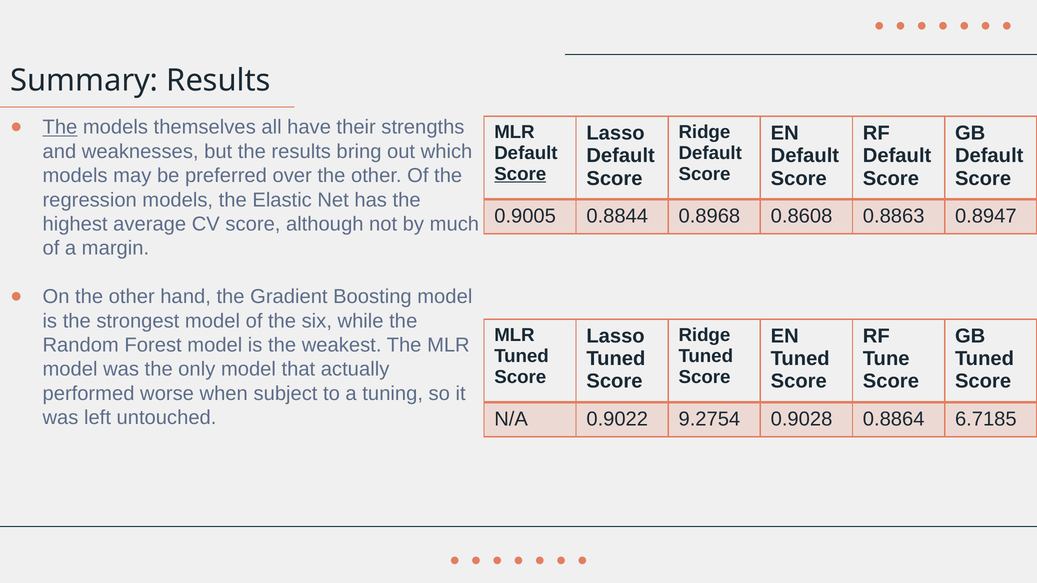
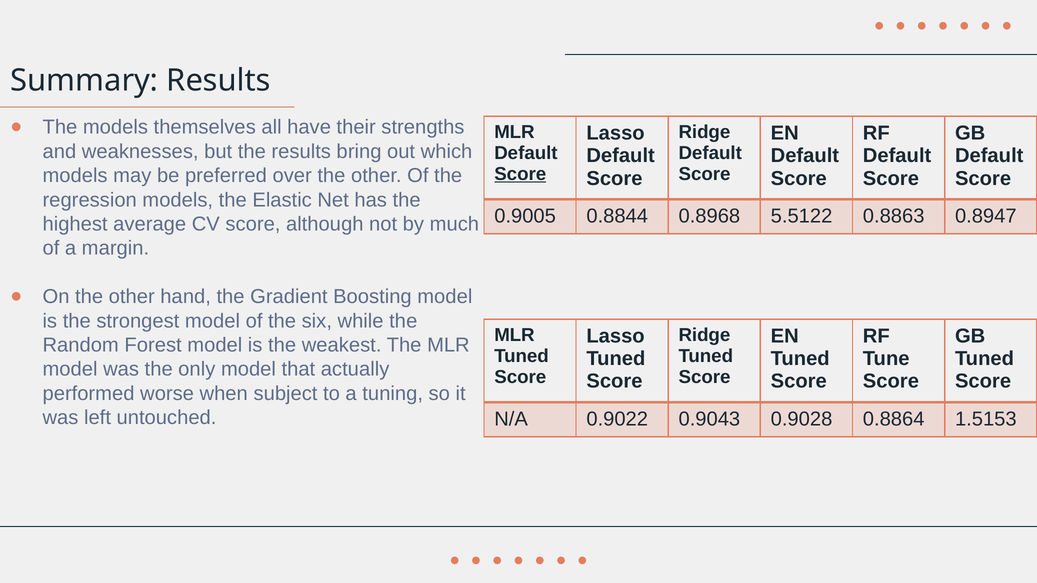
The at (60, 127) underline: present -> none
0.8608: 0.8608 -> 5.5122
9.2754: 9.2754 -> 0.9043
6.7185: 6.7185 -> 1.5153
